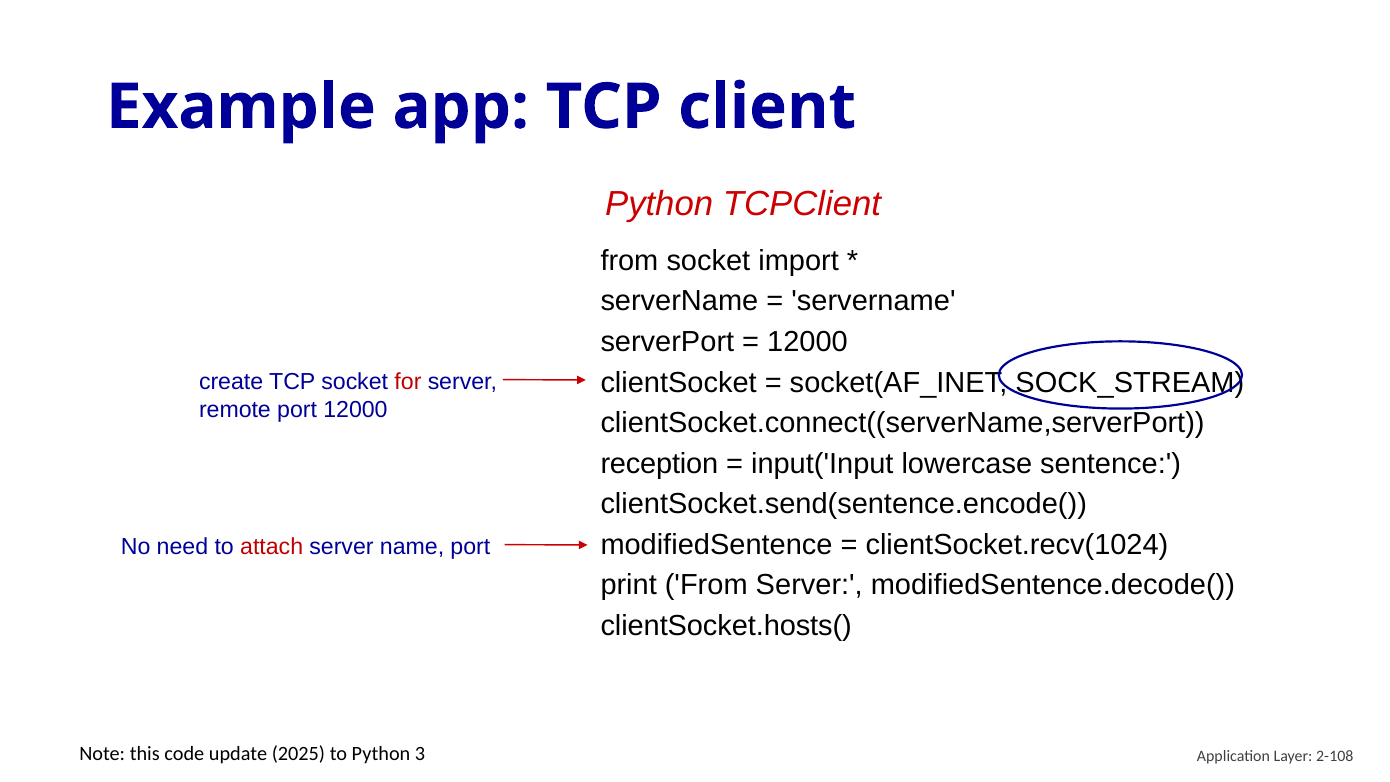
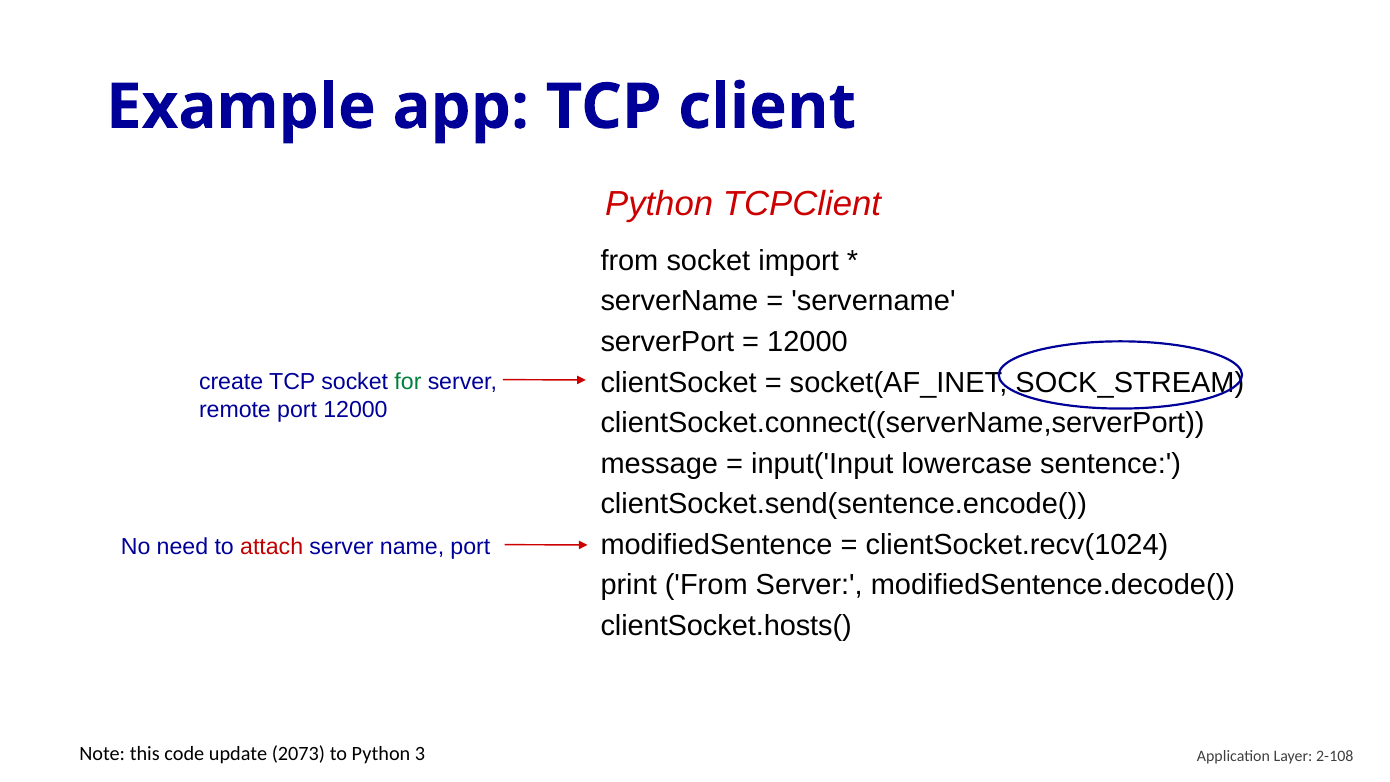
for colour: red -> green
reception: reception -> message
2025: 2025 -> 2073
